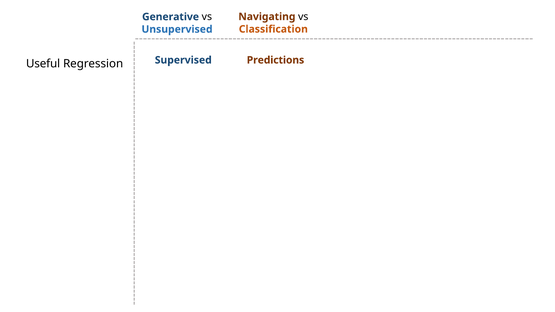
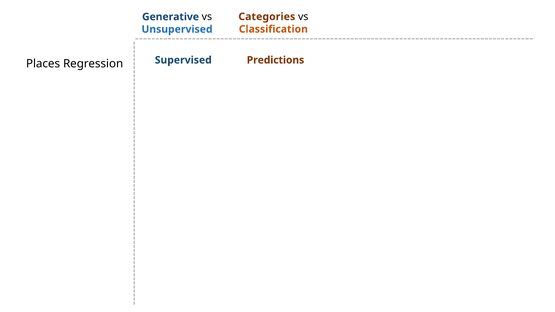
Navigating: Navigating -> Categories
Useful: Useful -> Places
